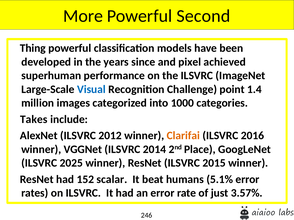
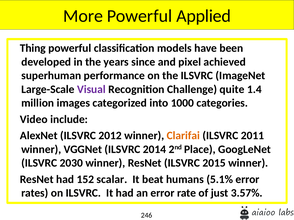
Second: Second -> Applied
Visual colour: blue -> purple
point: point -> quite
Takes: Takes -> Video
2016: 2016 -> 2011
2025: 2025 -> 2030
